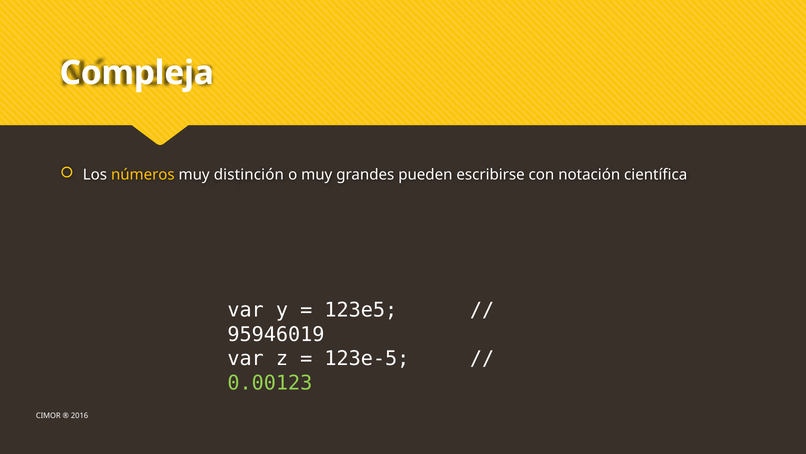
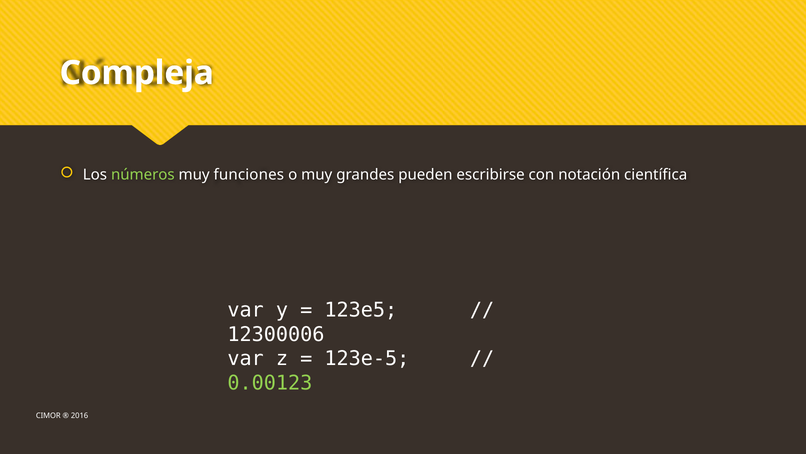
números colour: yellow -> light green
distinción: distinción -> funciones
95946019: 95946019 -> 12300006
